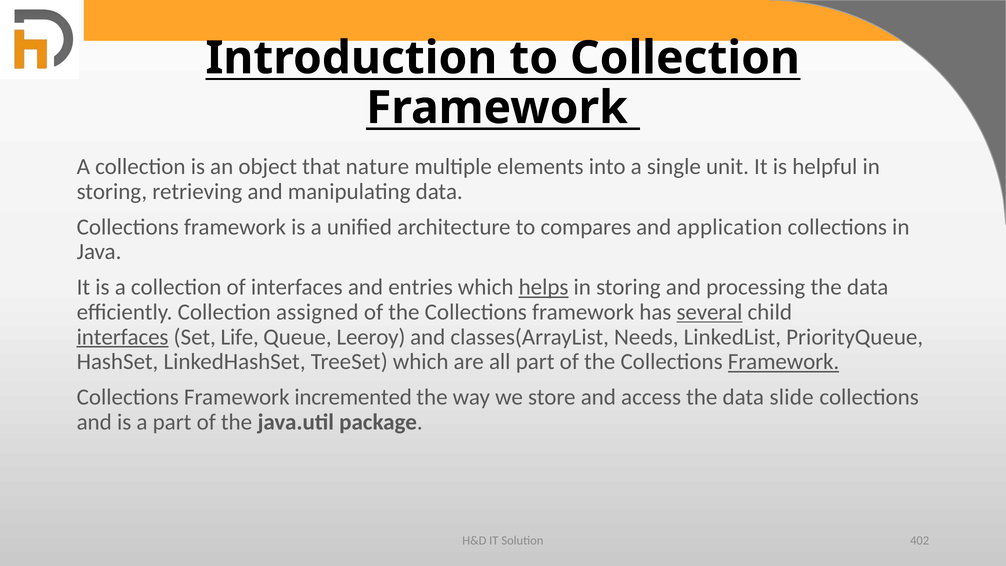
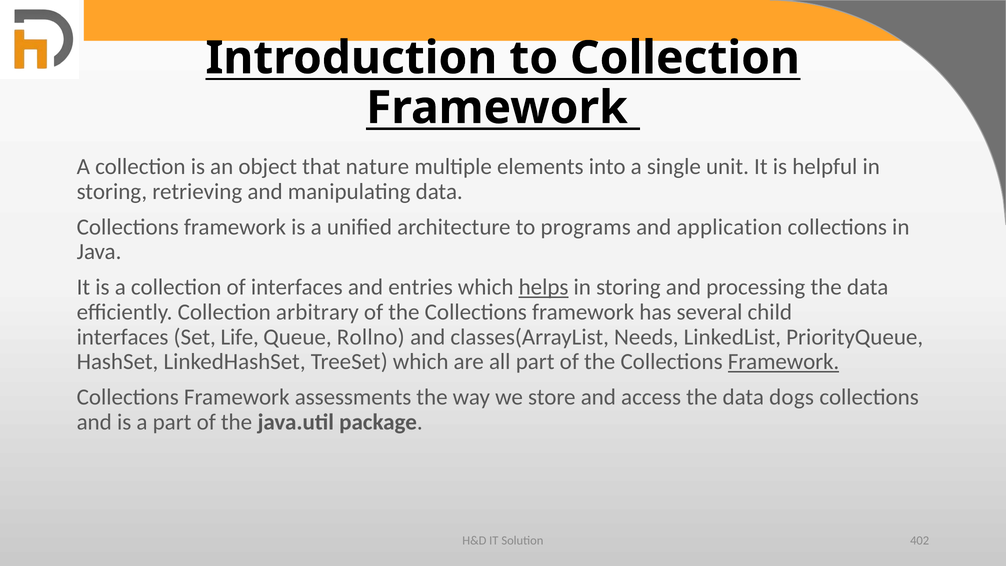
compares: compares -> programs
assigned: assigned -> arbitrary
several underline: present -> none
interfaces at (123, 337) underline: present -> none
Leeroy: Leeroy -> Rollno
incremented: incremented -> assessments
slide: slide -> dogs
